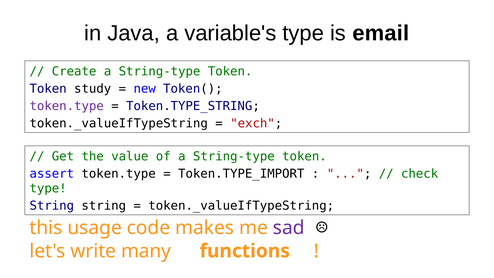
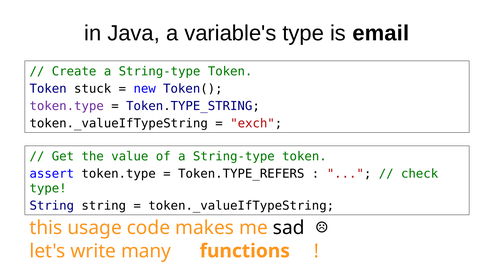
study: study -> stuck
Token.TYPE_IMPORT: Token.TYPE_IMPORT -> Token.TYPE_REFERS
sad colour: purple -> black
